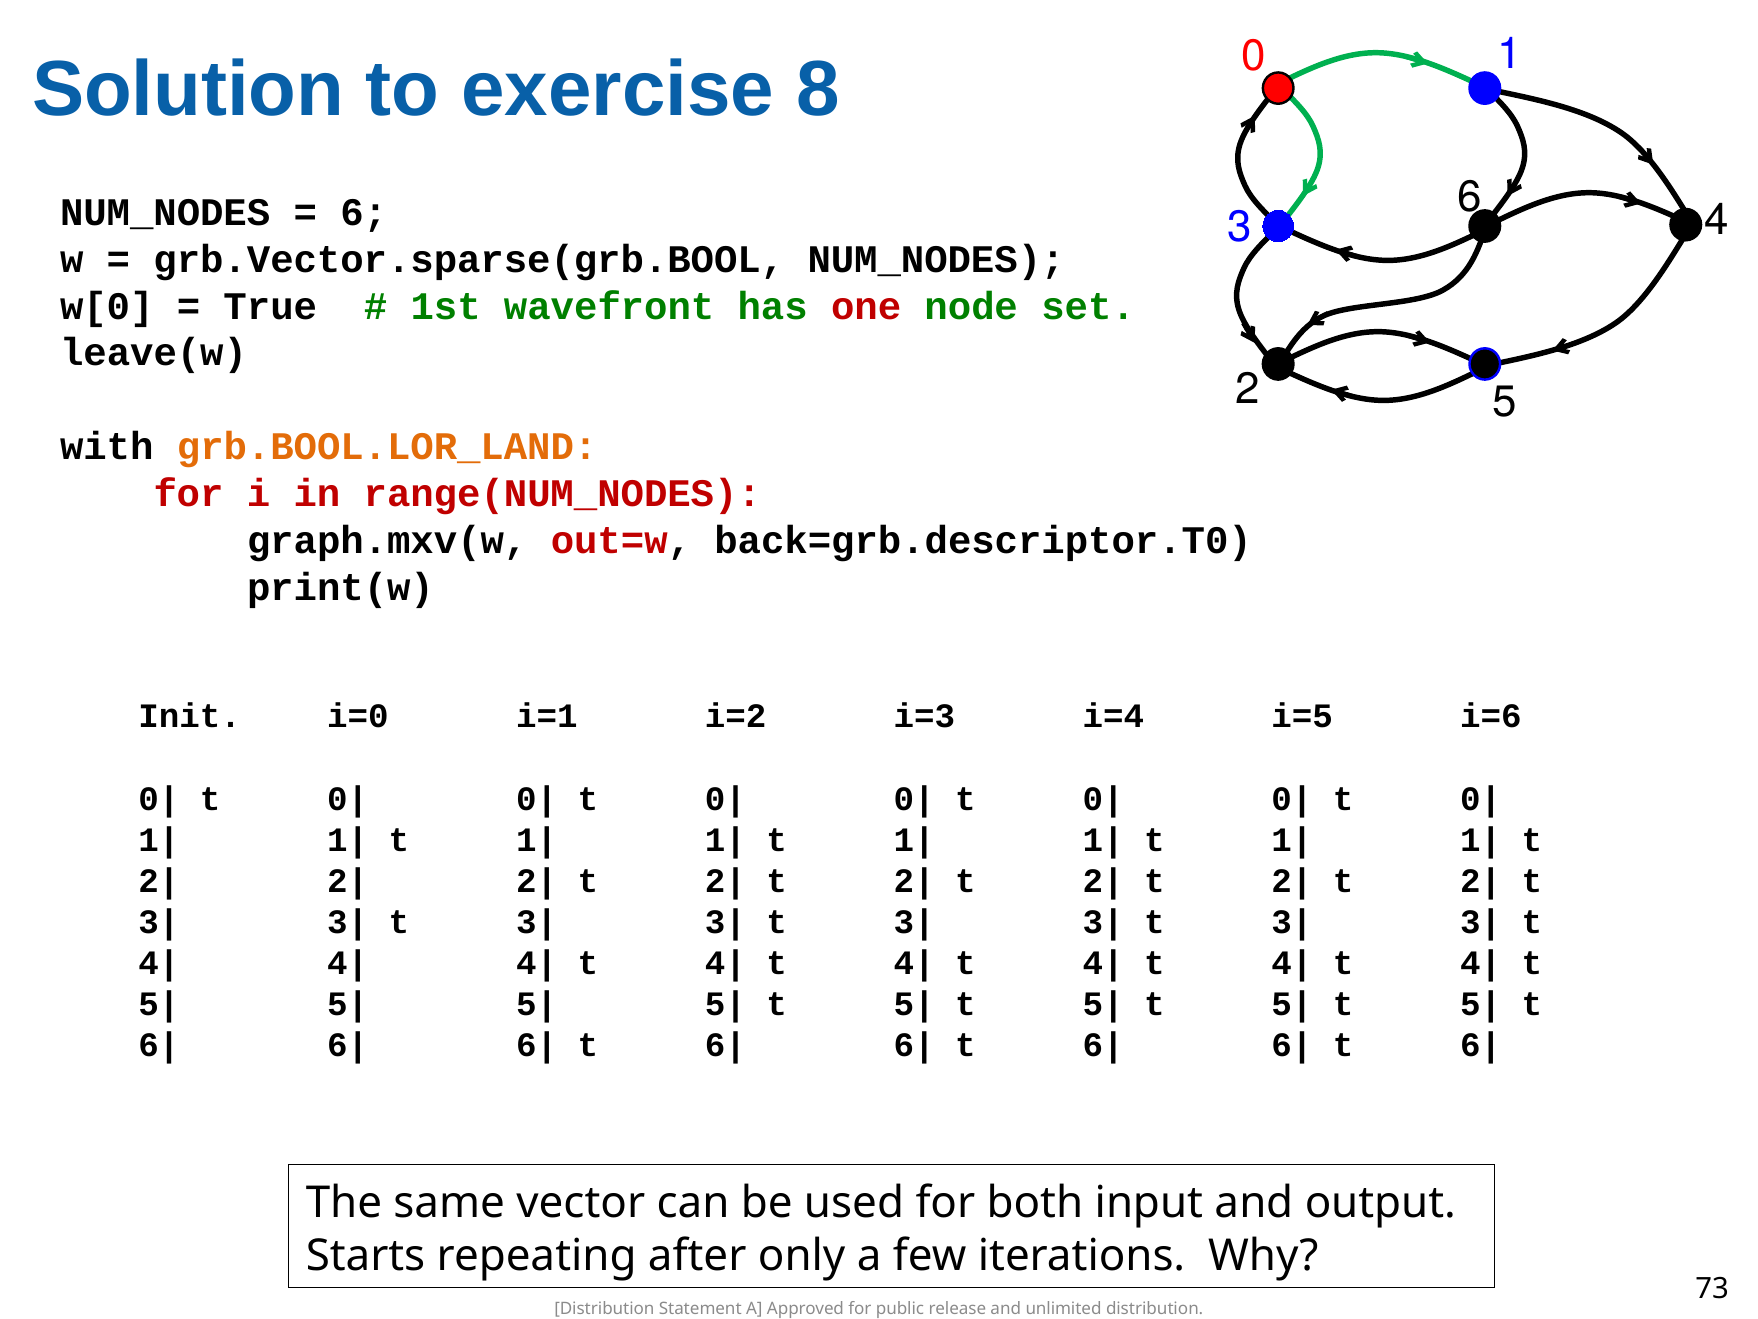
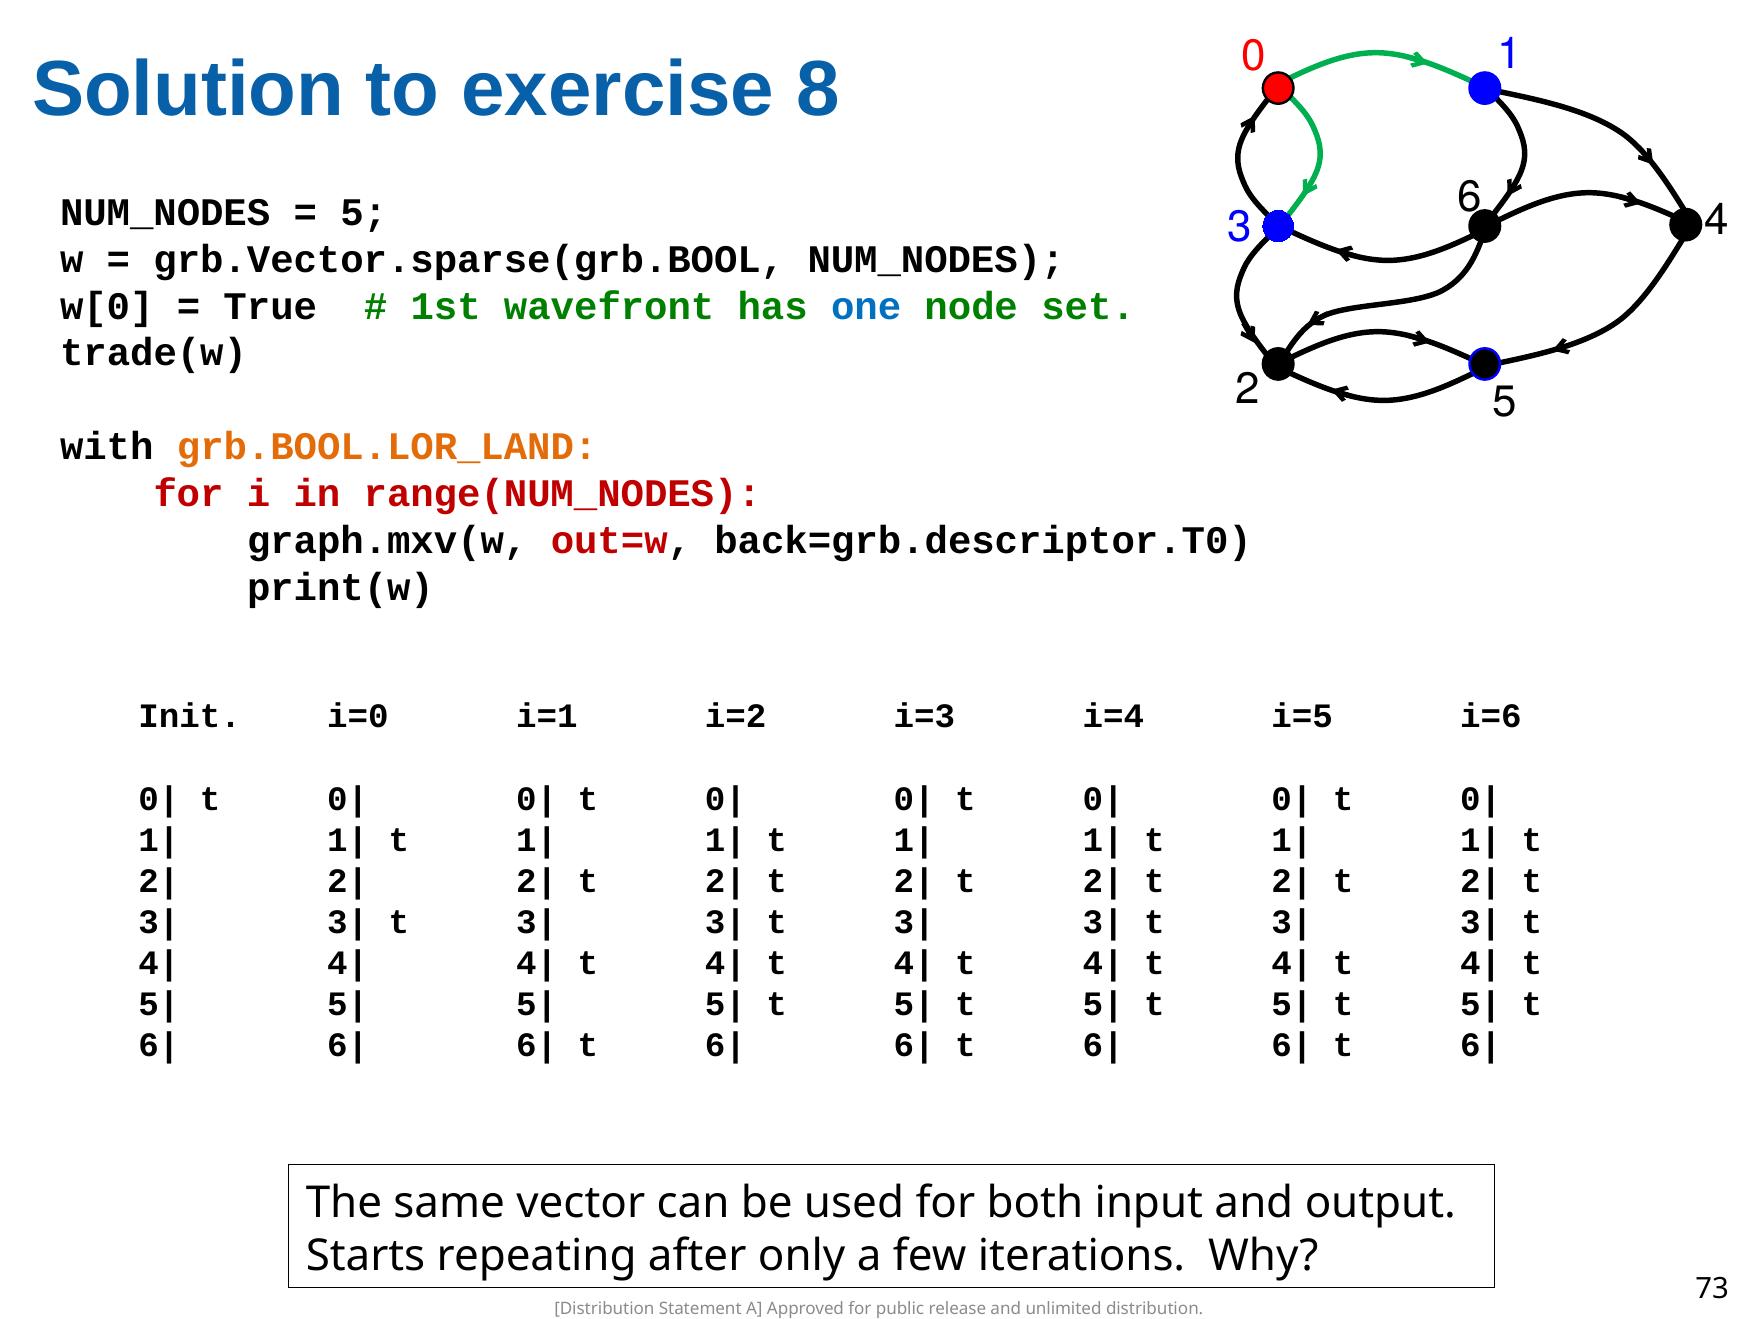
6 at (364, 212): 6 -> 5
one colour: red -> blue
leave(w: leave(w -> trade(w
